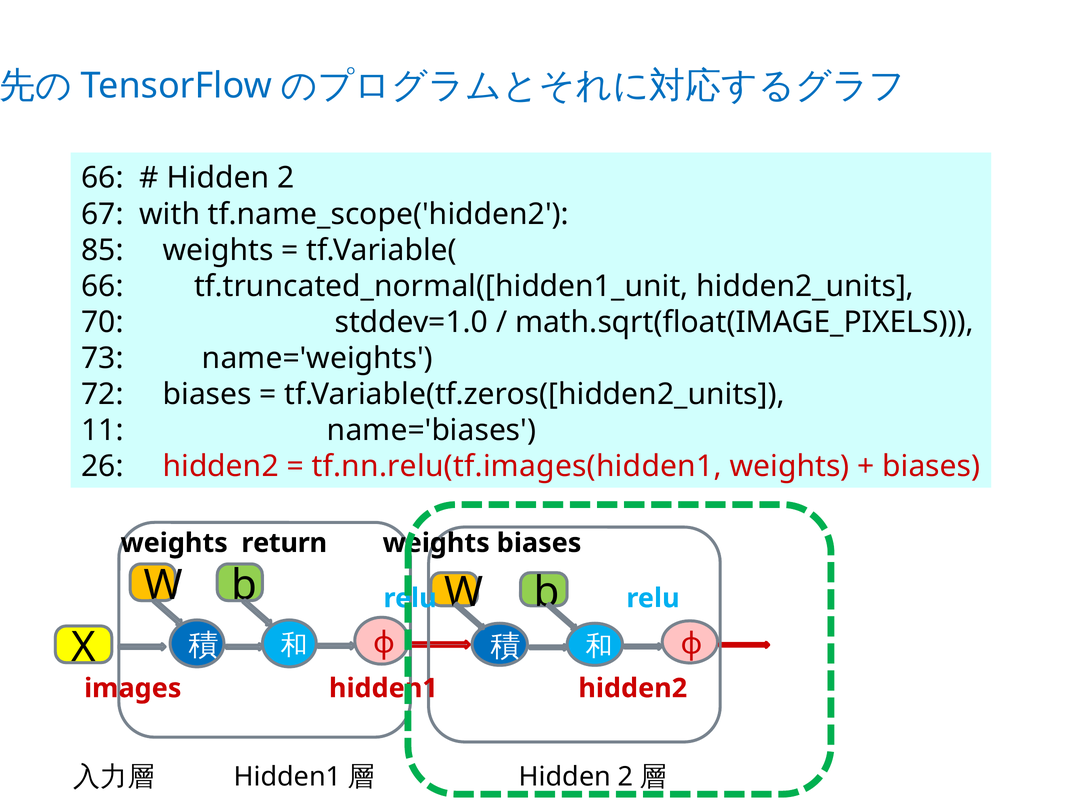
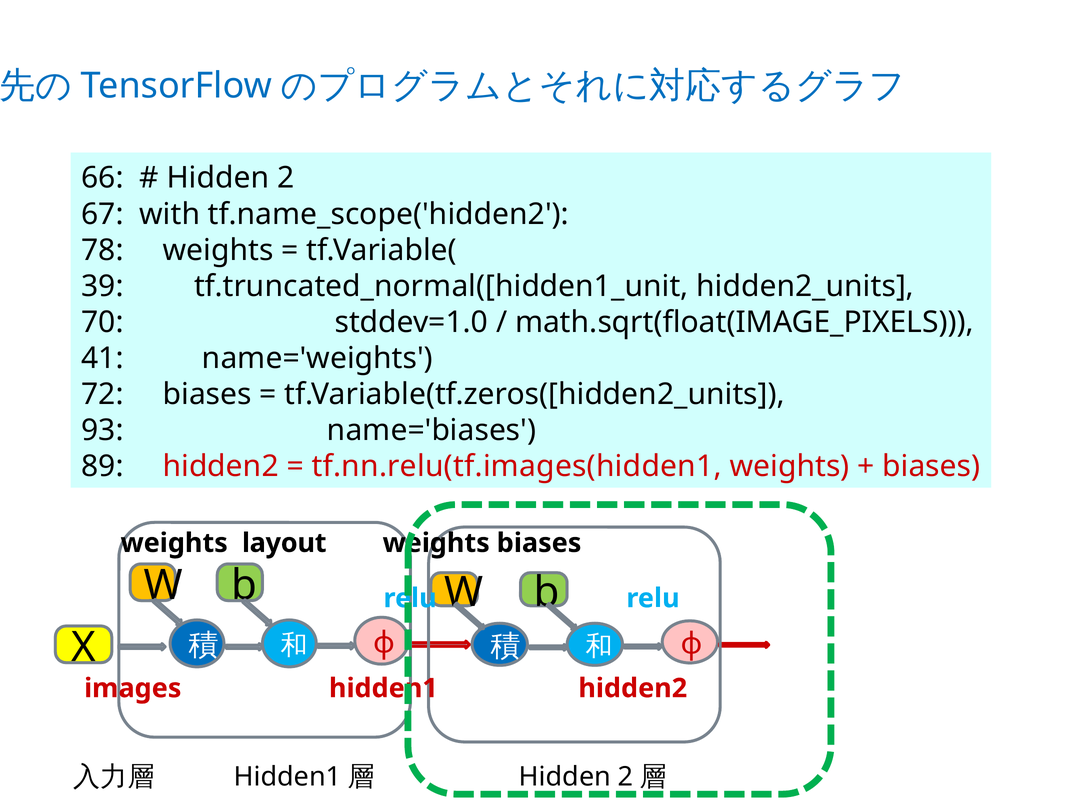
85: 85 -> 78
66 at (103, 286): 66 -> 39
73: 73 -> 41
11: 11 -> 93
26: 26 -> 89
return: return -> layout
